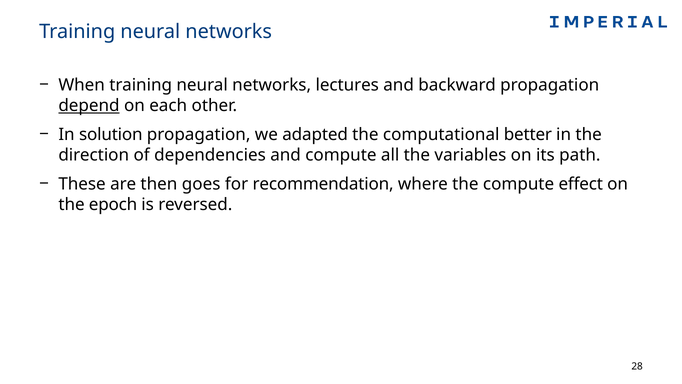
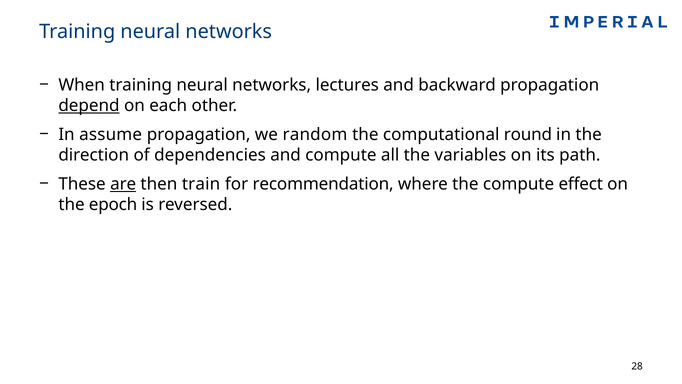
solution: solution -> assume
adapted: adapted -> random
better: better -> round
are underline: none -> present
goes: goes -> train
